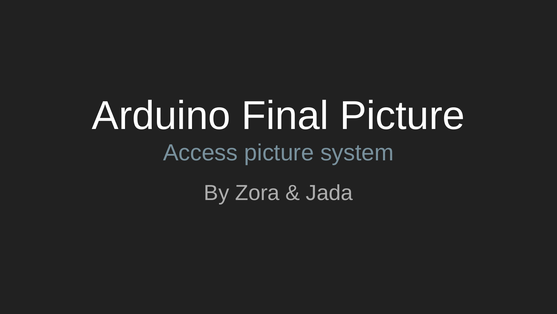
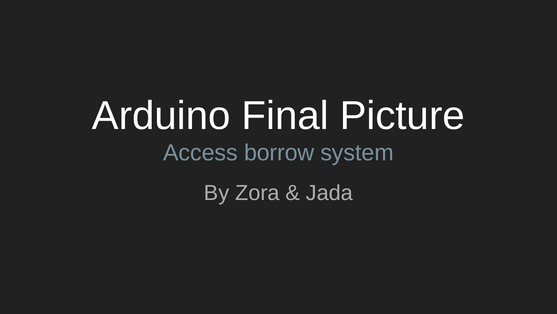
Access picture: picture -> borrow
